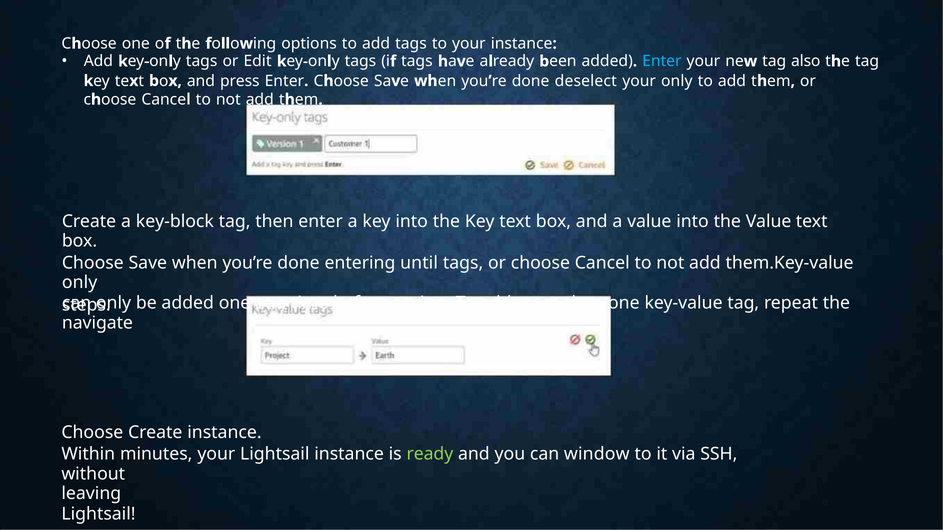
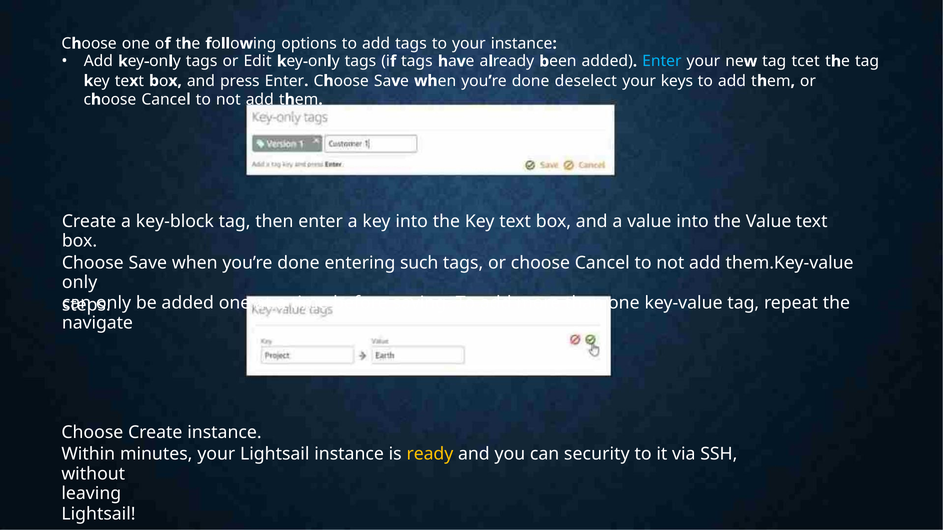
also: also -> tcet
your only: only -> keys
until: until -> such
ready colour: light green -> yellow
window: window -> security
